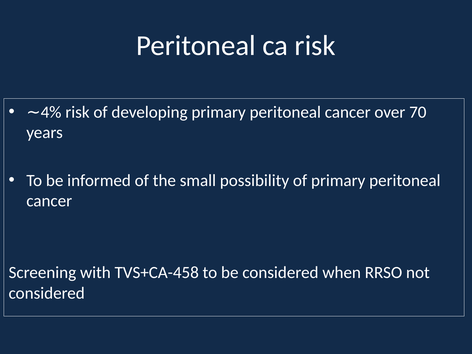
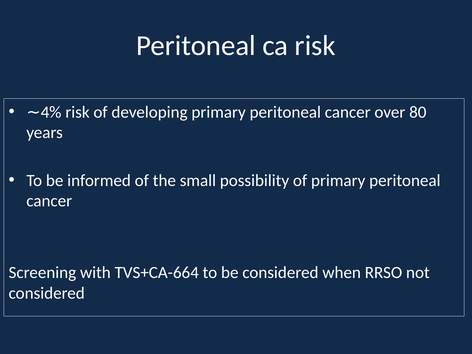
70: 70 -> 80
TVS+CA-458: TVS+CA-458 -> TVS+CA-664
